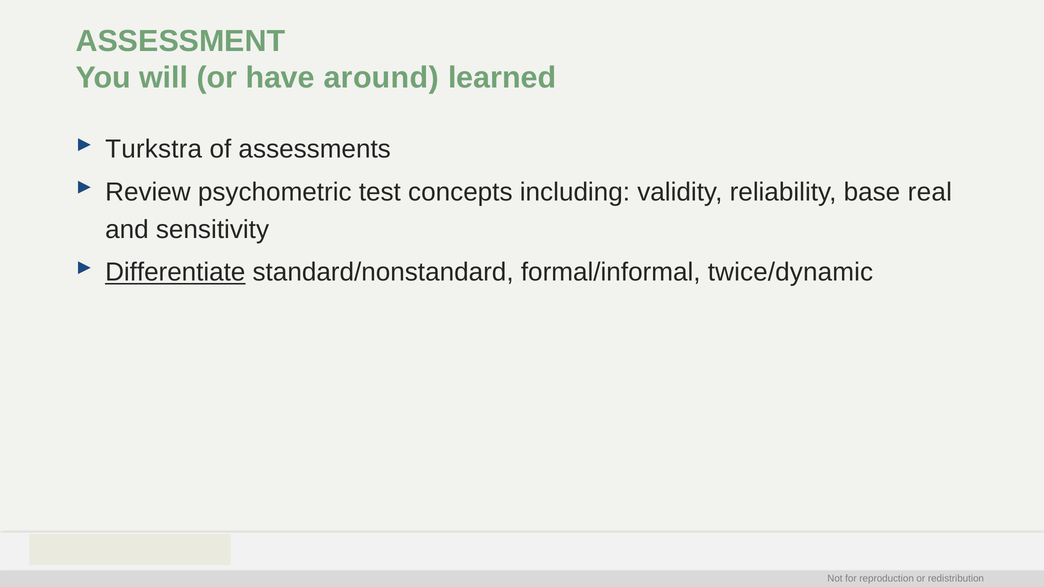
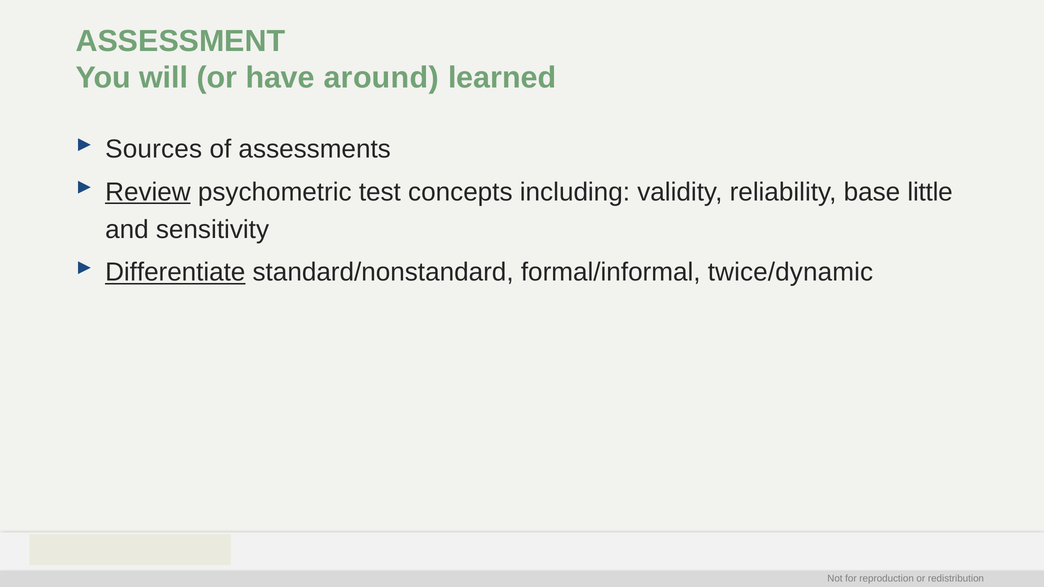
Turkstra: Turkstra -> Sources
Review underline: none -> present
real: real -> little
